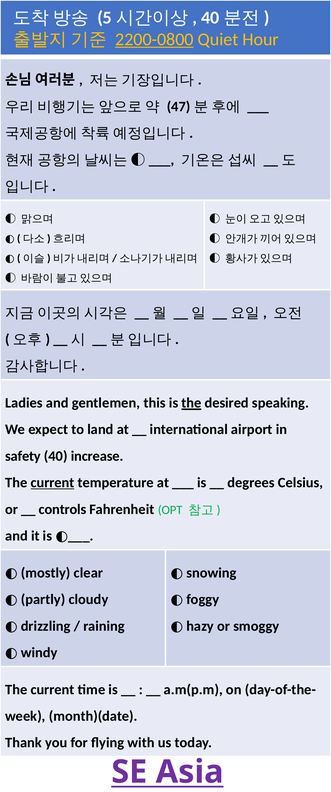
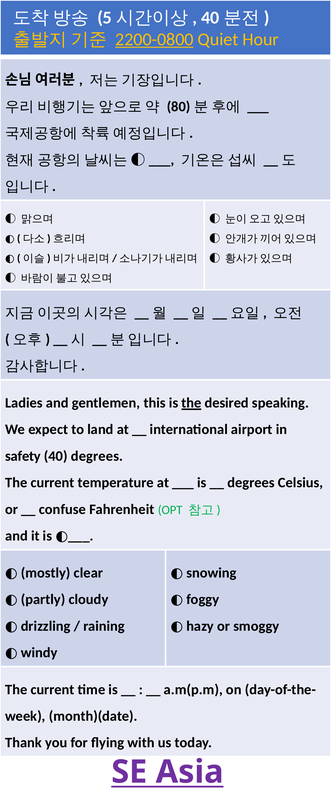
47: 47 -> 80
40 increase: increase -> degrees
current at (52, 483) underline: present -> none
controls: controls -> confuse
